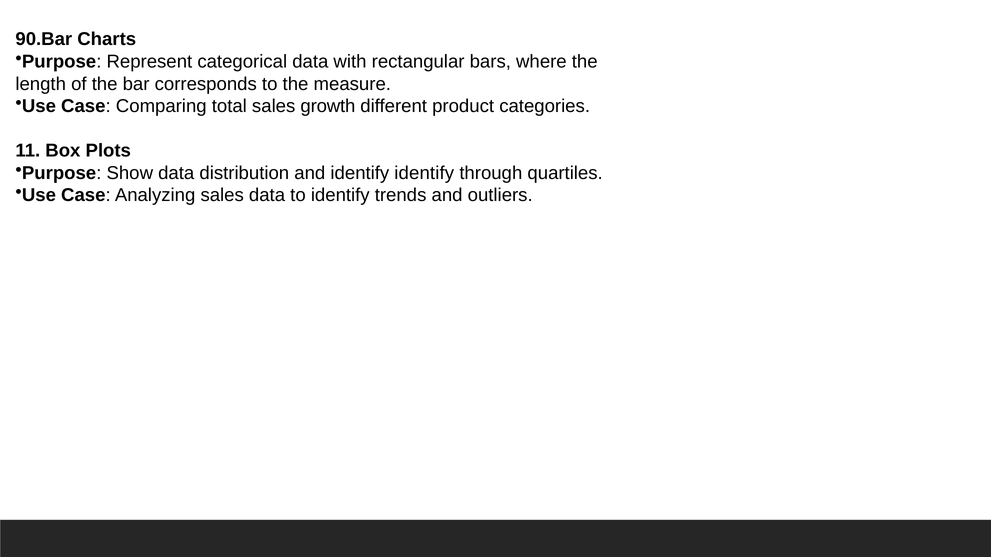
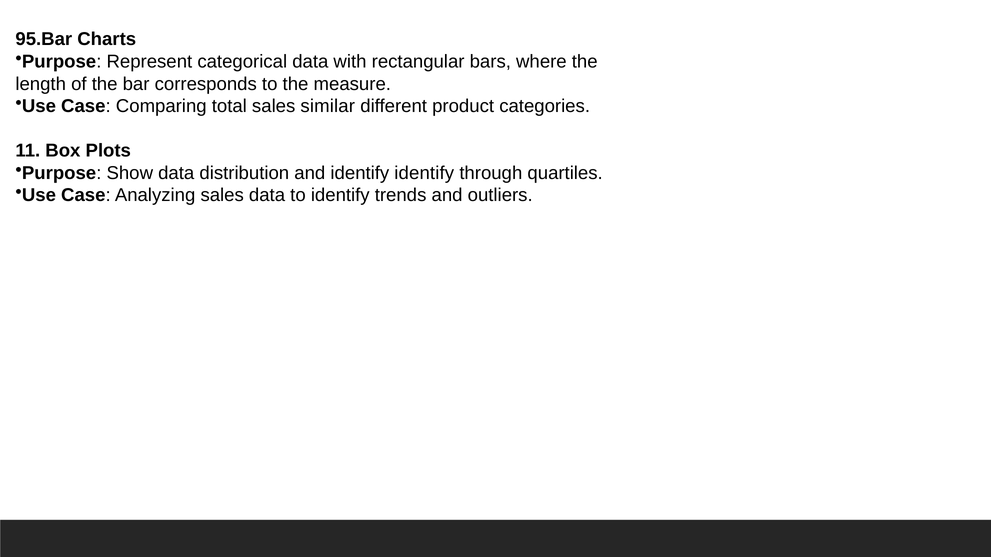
90.Bar: 90.Bar -> 95.Bar
growth: growth -> similar
